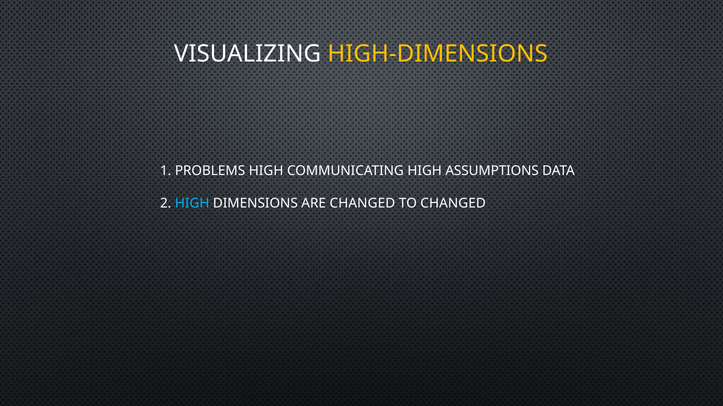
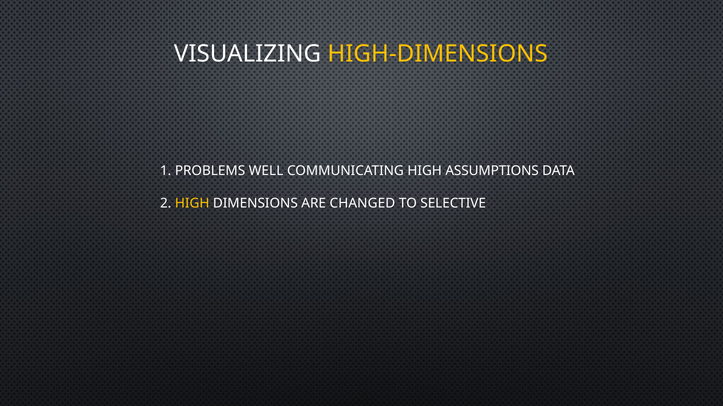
PROBLEMS HIGH: HIGH -> WELL
HIGH at (192, 204) colour: light blue -> yellow
TO CHANGED: CHANGED -> SELECTIVE
